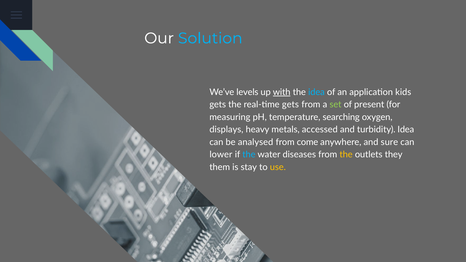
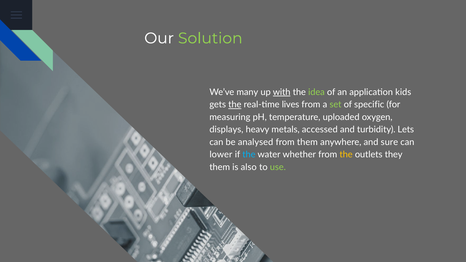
Solution colour: light blue -> light green
levels: levels -> many
idea at (316, 92) colour: light blue -> light green
the at (235, 105) underline: none -> present
real-time gets: gets -> lives
present: present -> specific
searching: searching -> uploaded
turbidity Idea: Idea -> Lets
from come: come -> them
diseases: diseases -> whether
stay: stay -> also
use colour: yellow -> light green
